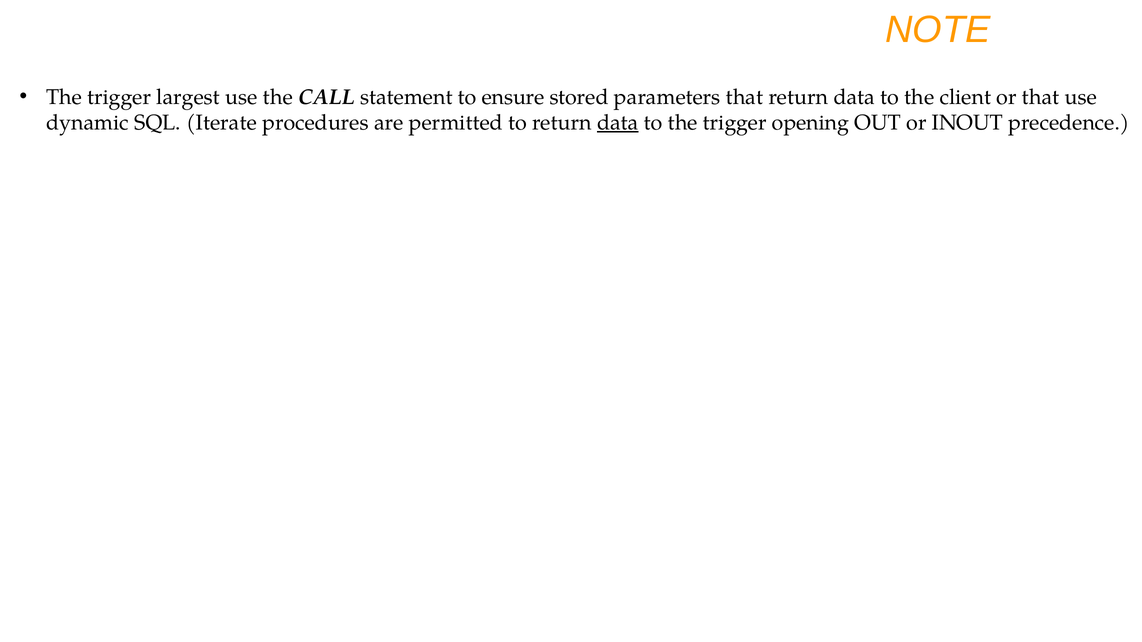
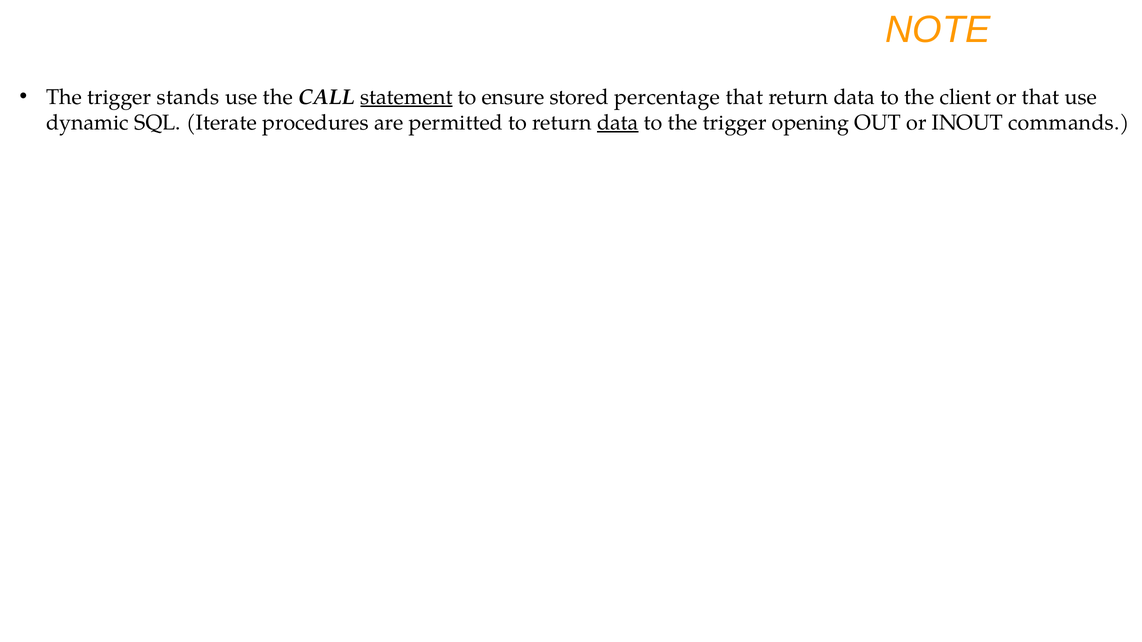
largest: largest -> stands
statement underline: none -> present
parameters: parameters -> percentage
precedence: precedence -> commands
